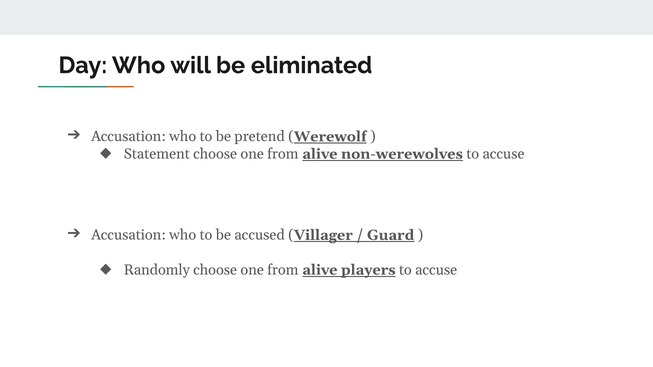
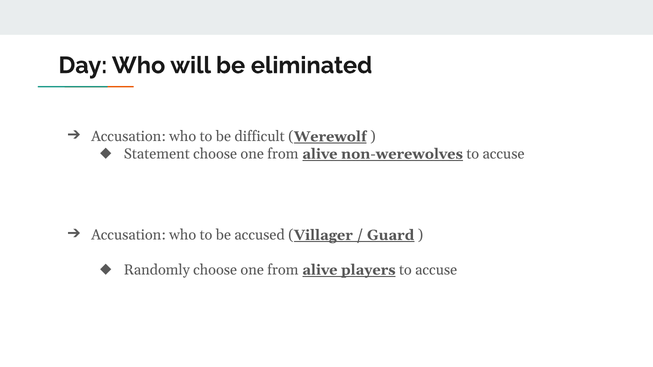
pretend: pretend -> difficult
